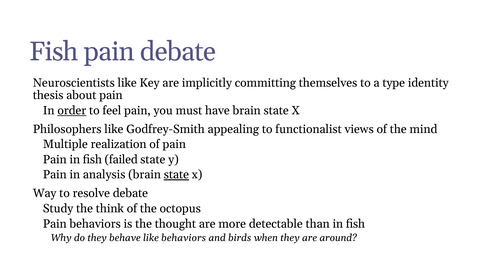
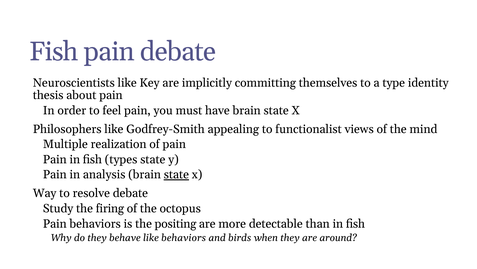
order underline: present -> none
failed: failed -> types
think: think -> firing
thought: thought -> positing
